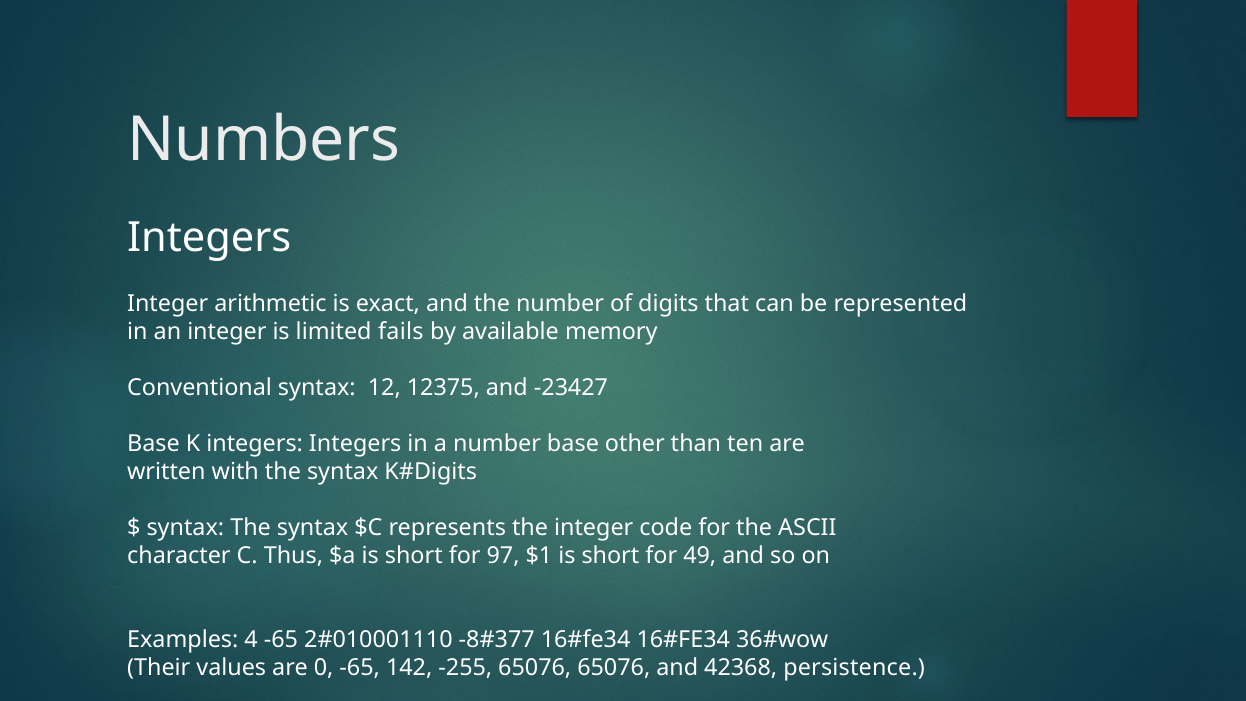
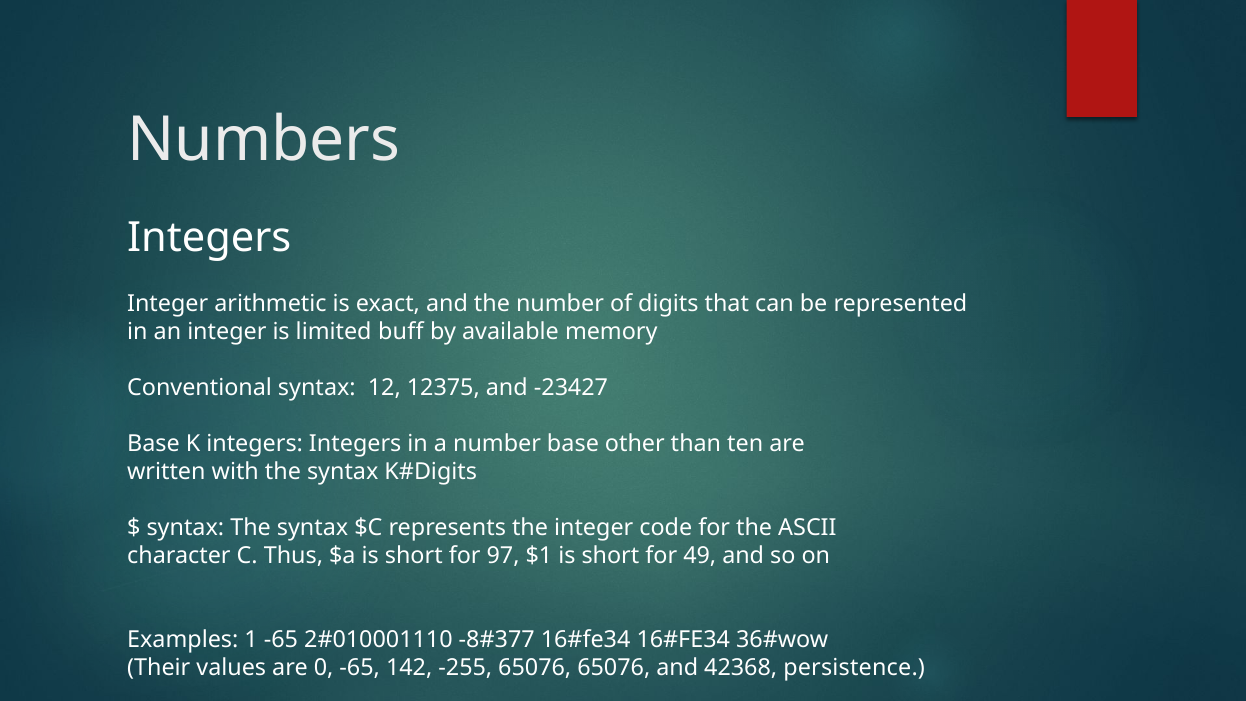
fails: fails -> buff
4: 4 -> 1
